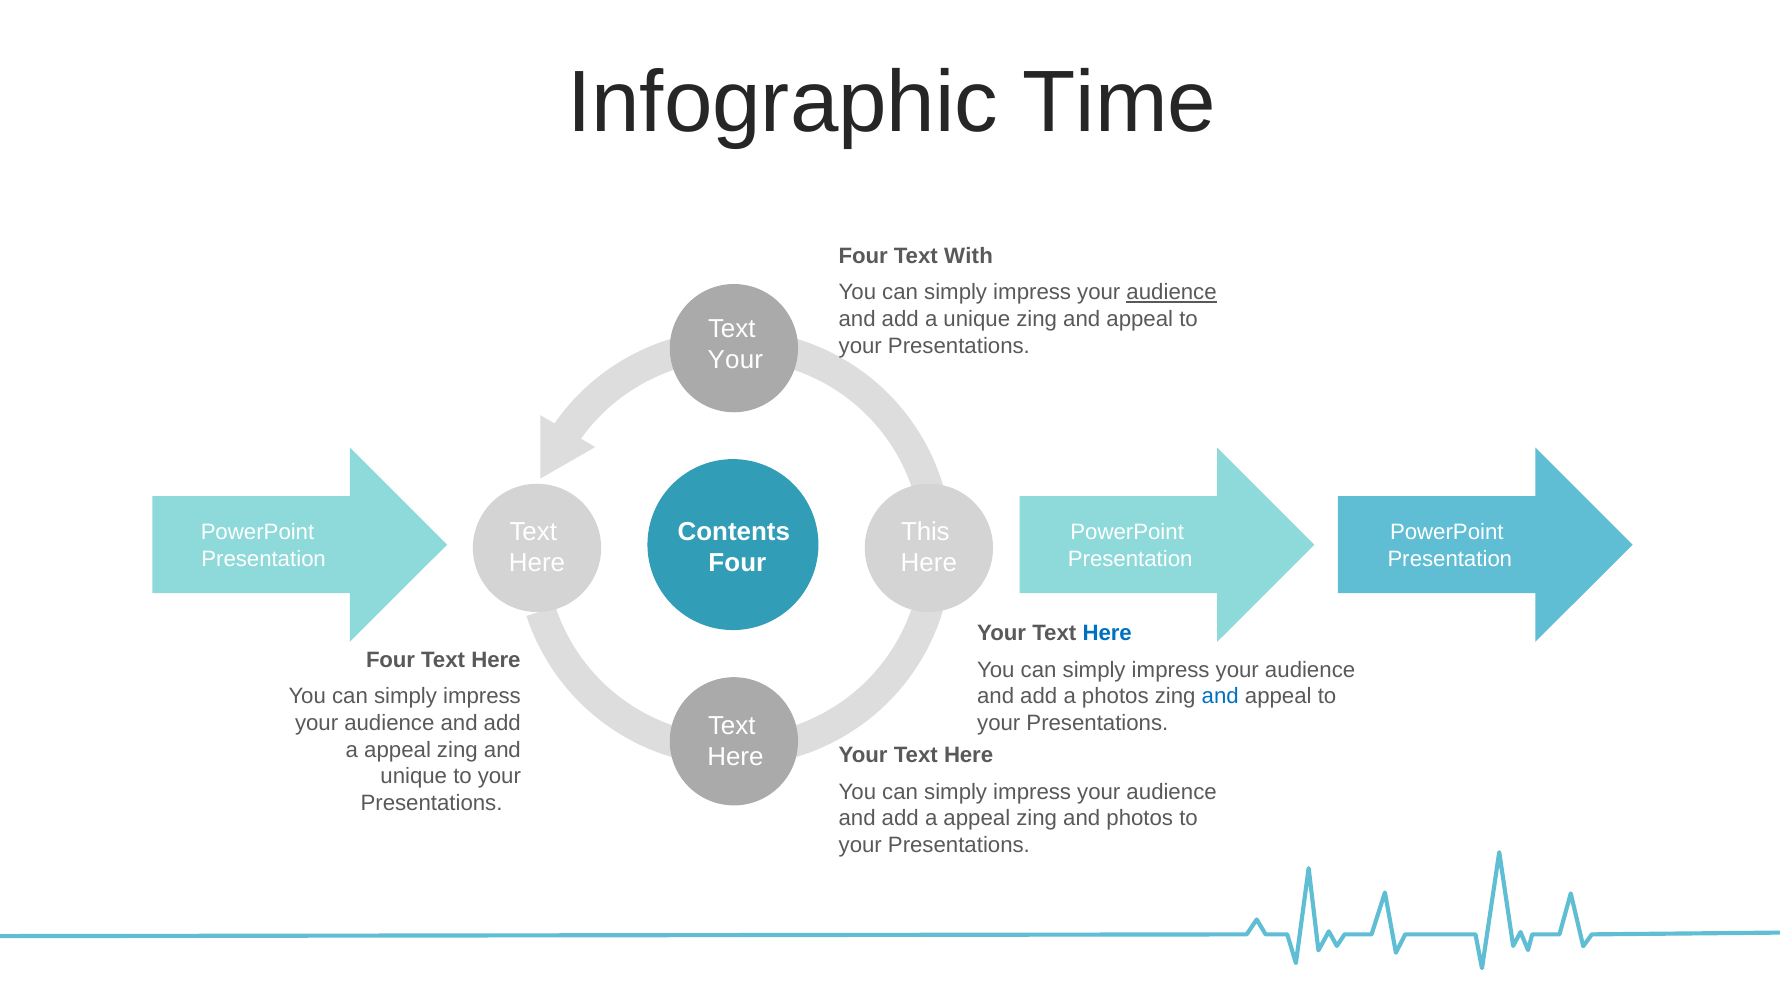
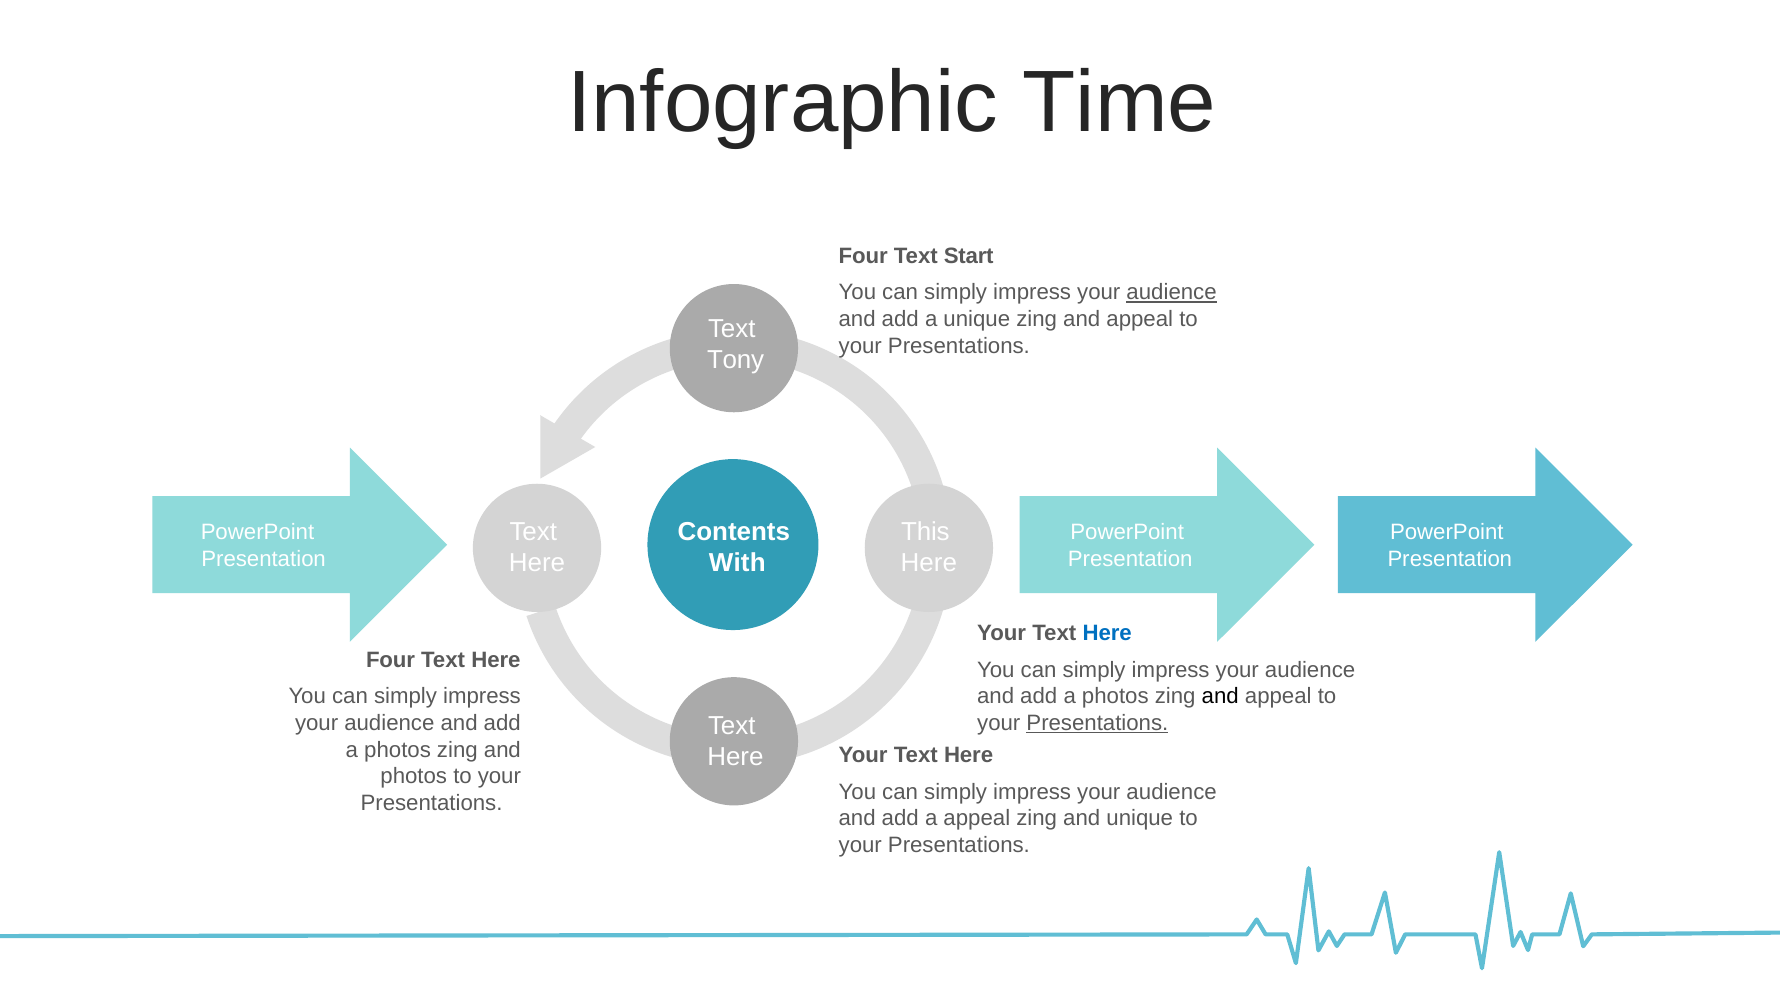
With: With -> Start
Your at (735, 360): Your -> Tony
Four at (737, 563): Four -> With
and at (1220, 697) colour: blue -> black
Presentations at (1097, 723) underline: none -> present
appeal at (398, 750): appeal -> photos
unique at (414, 777): unique -> photos
and photos: photos -> unique
